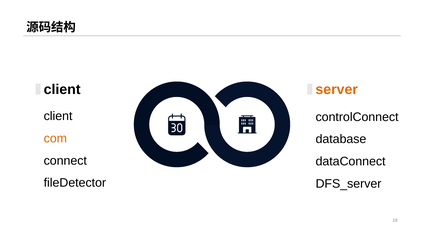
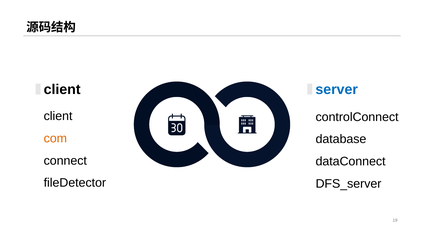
server colour: orange -> blue
